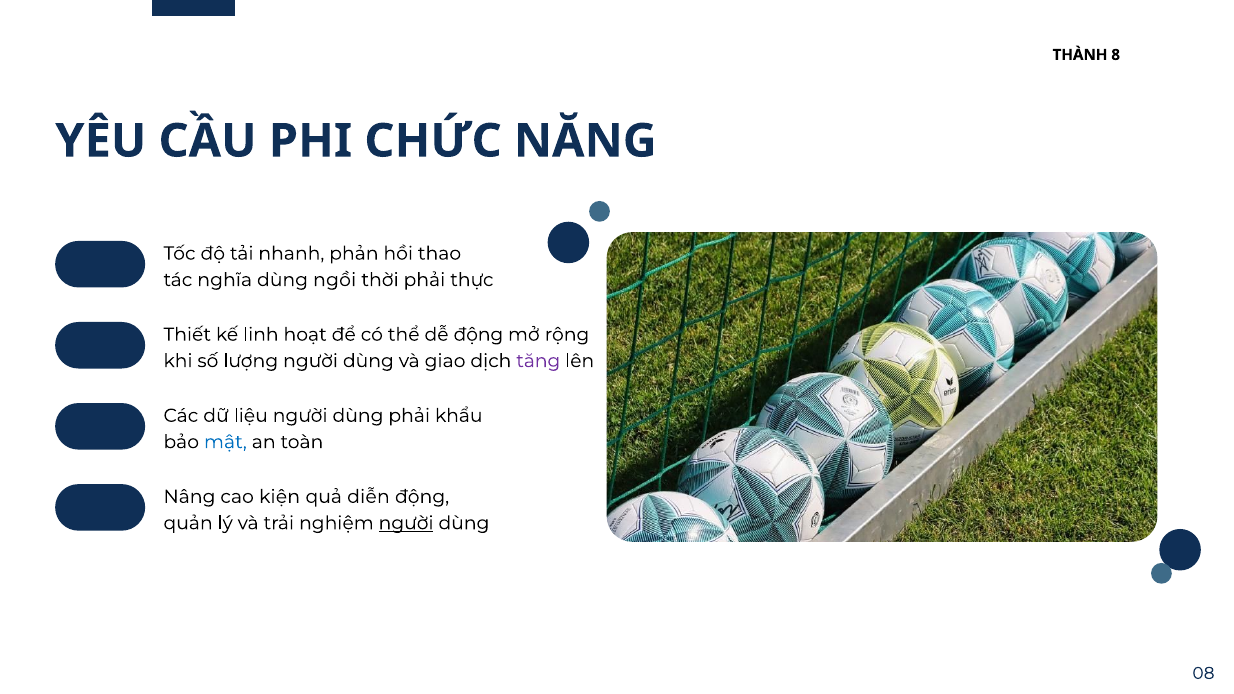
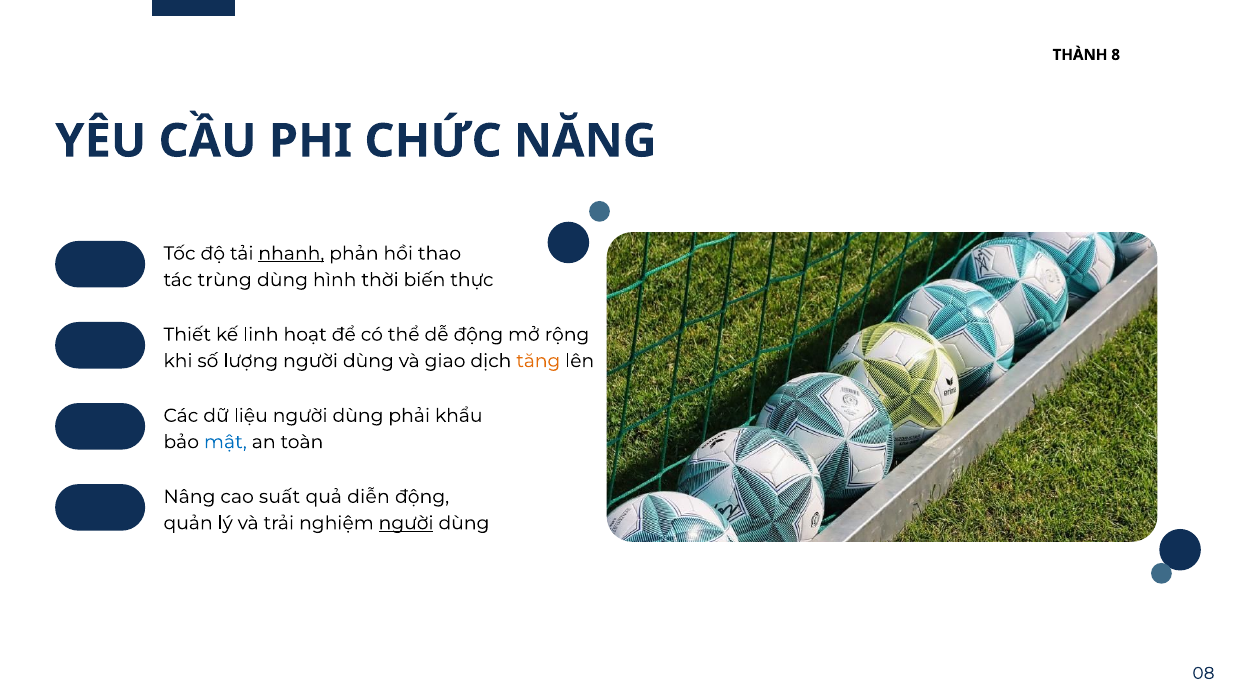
nhanh underline: none -> present
nghĩa: nghĩa -> trùng
ngồi: ngồi -> hình
thời phải: phải -> biến
tăng colour: purple -> orange
kiện: kiện -> suất
